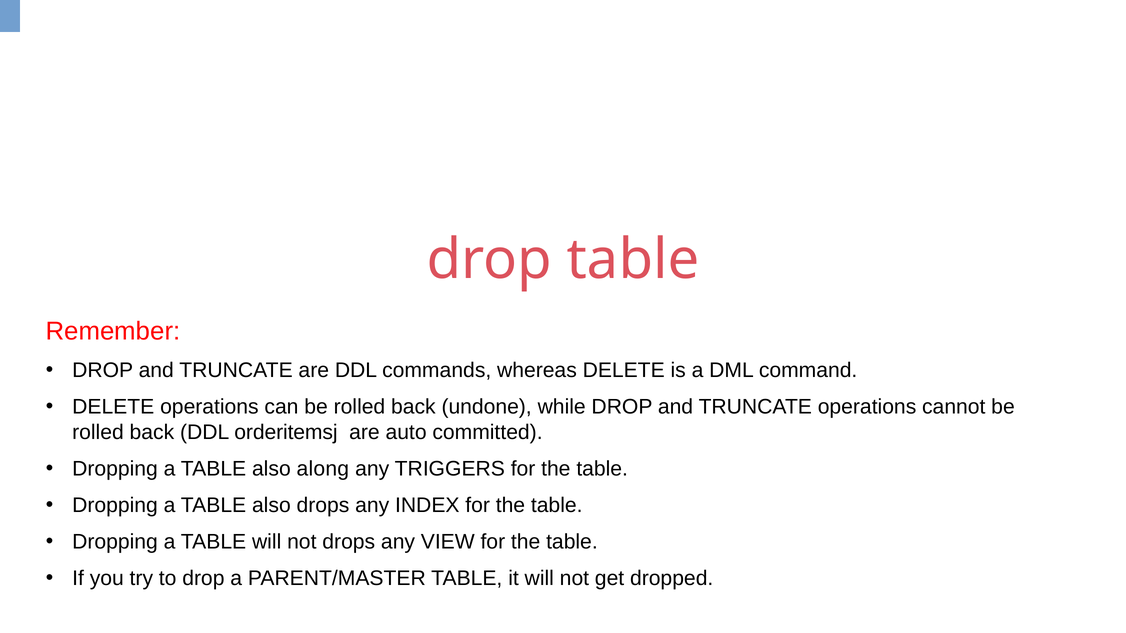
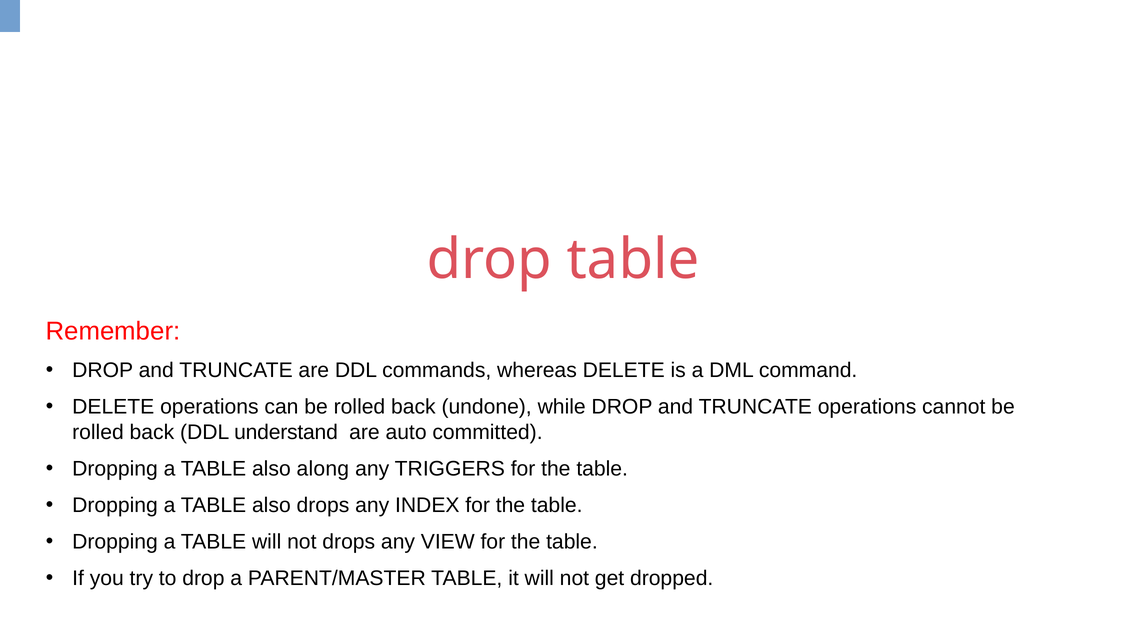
orderitemsj: orderitemsj -> understand
